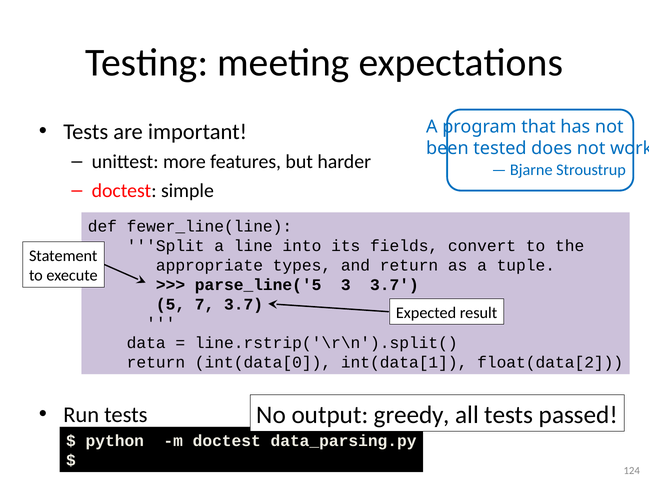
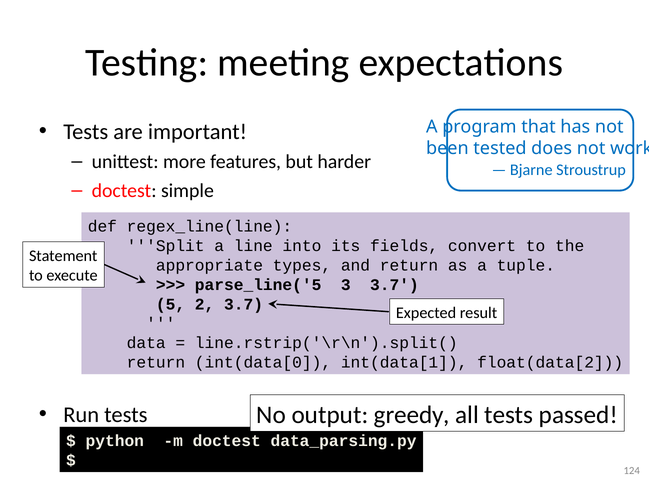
fewer_line(line: fewer_line(line -> regex_line(line
7: 7 -> 2
